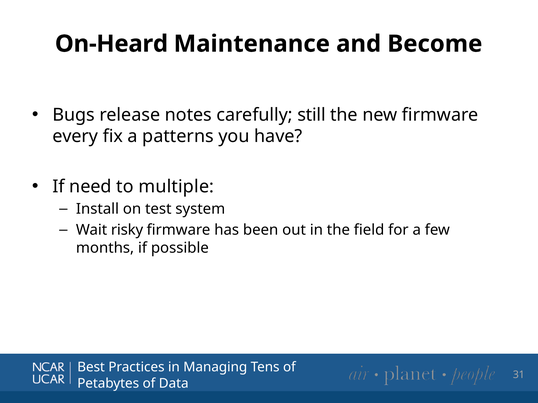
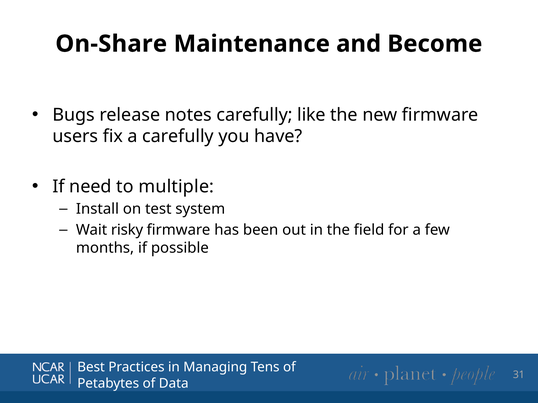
On-Heard: On-Heard -> On-Share
still: still -> like
every: every -> users
a patterns: patterns -> carefully
